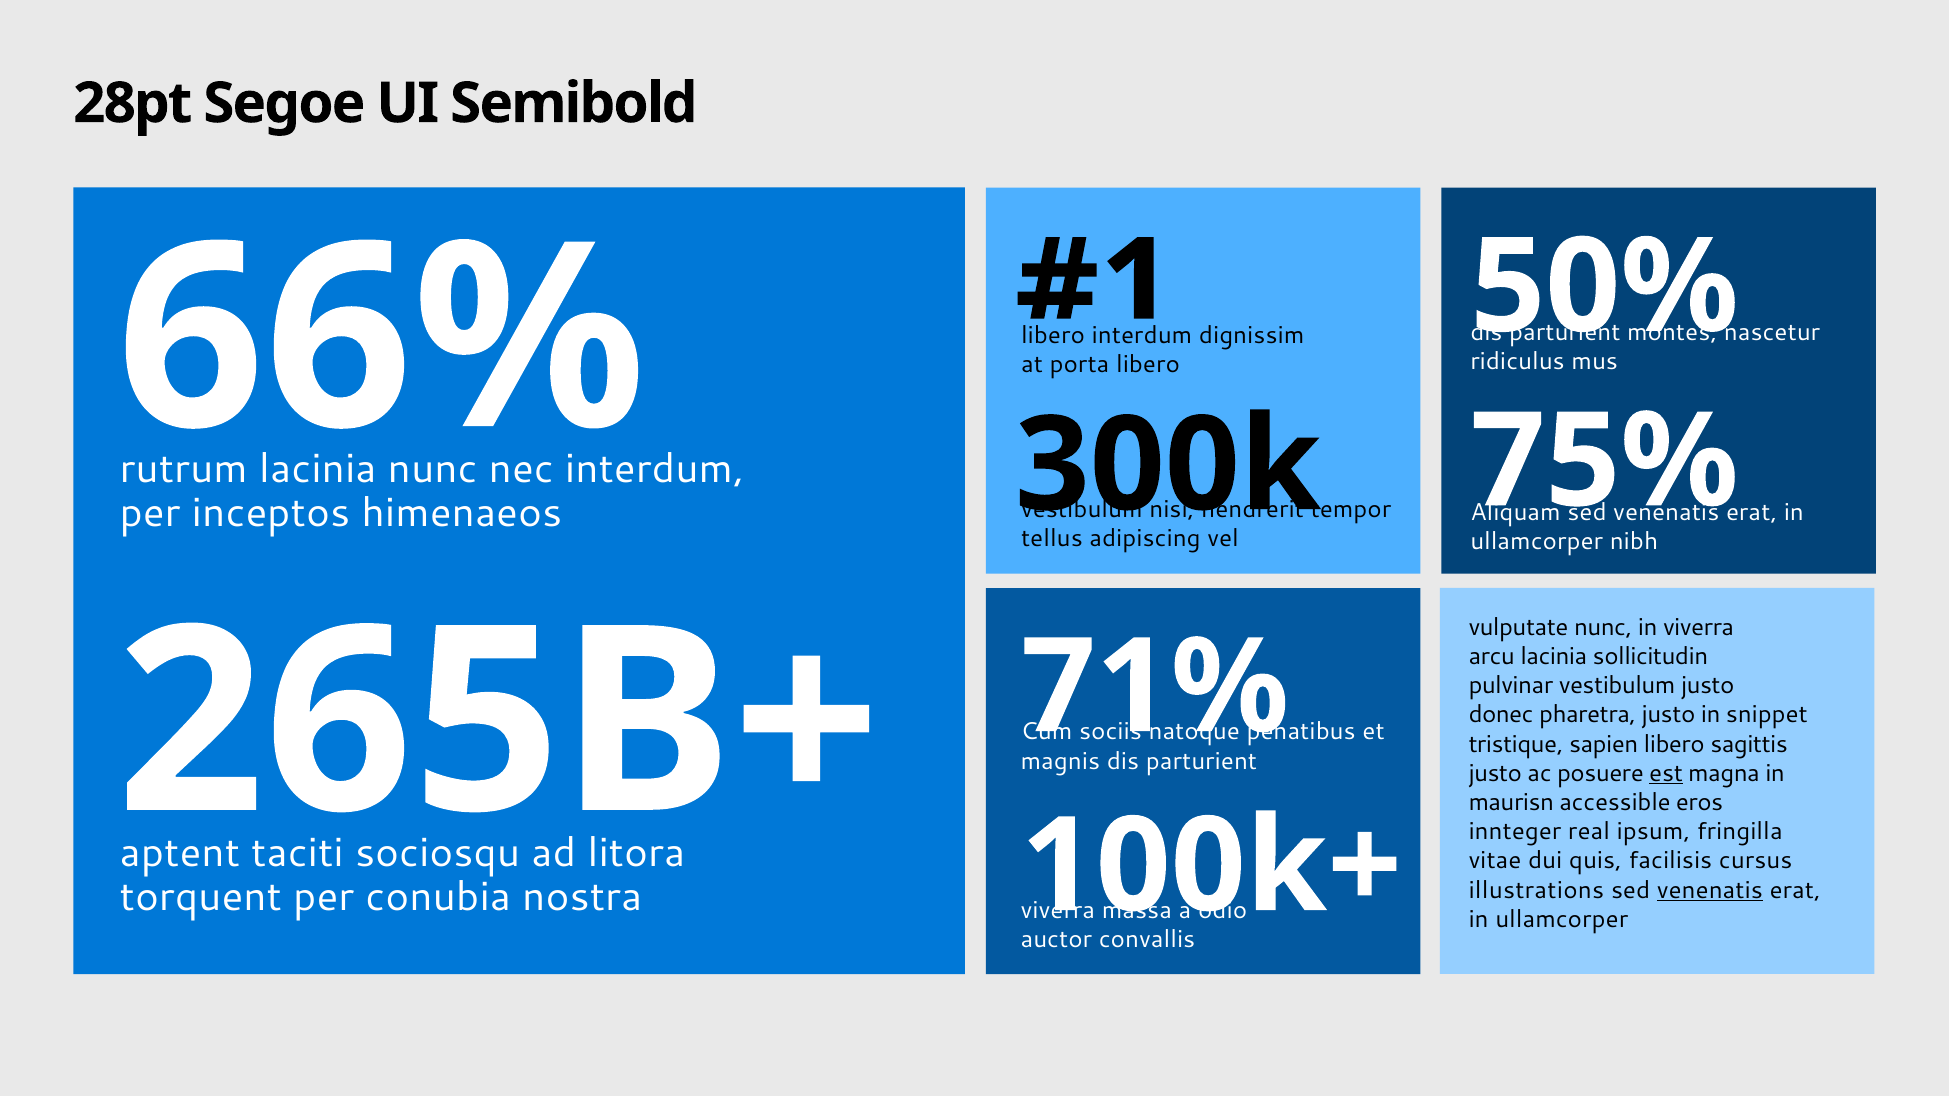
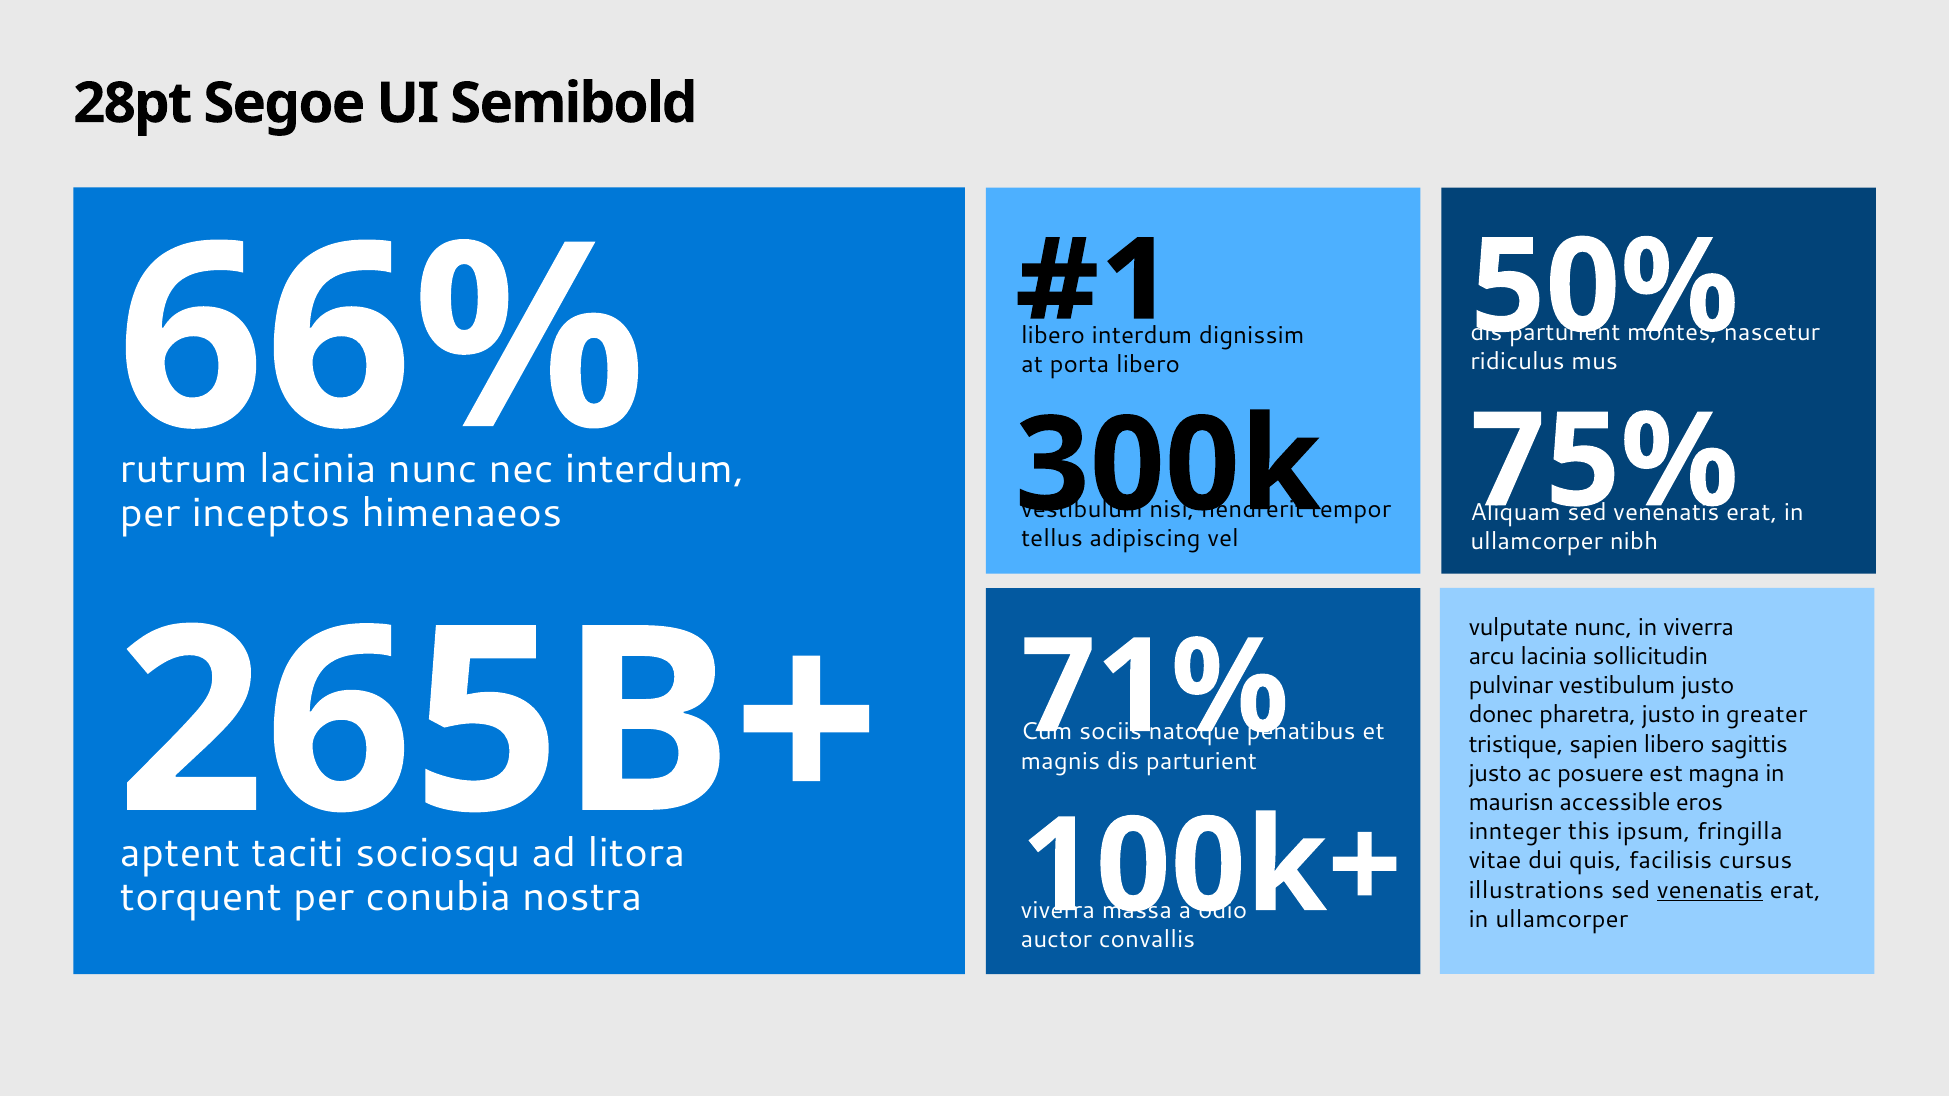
snippet: snippet -> greater
est underline: present -> none
real: real -> this
